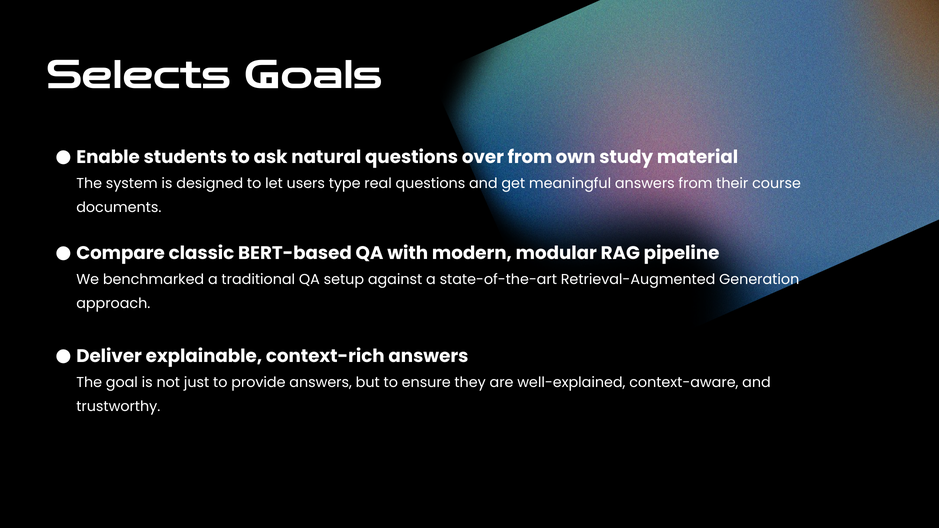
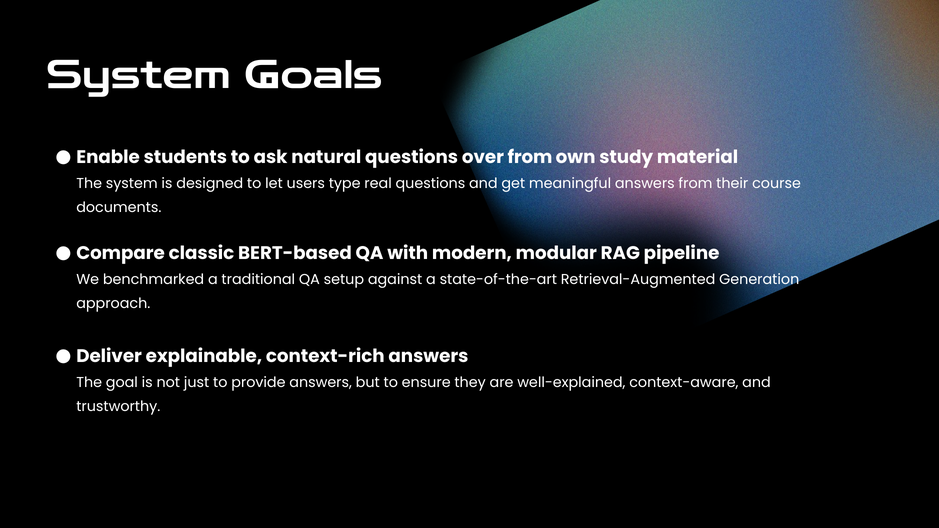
Selects at (139, 75): Selects -> System
